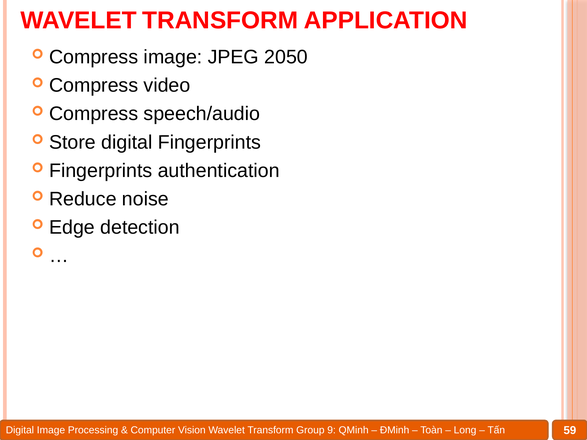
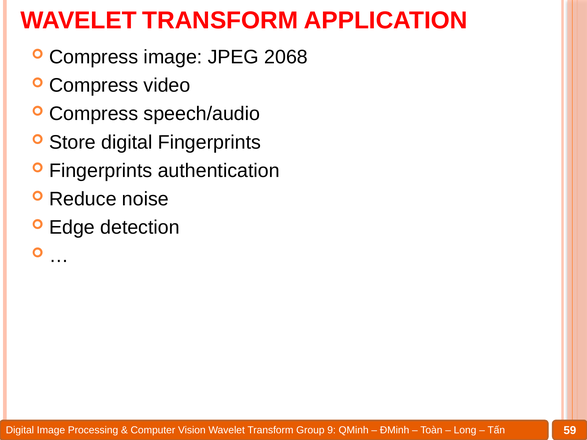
2050: 2050 -> 2068
